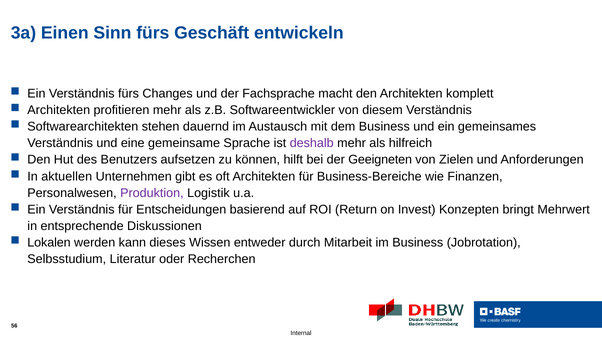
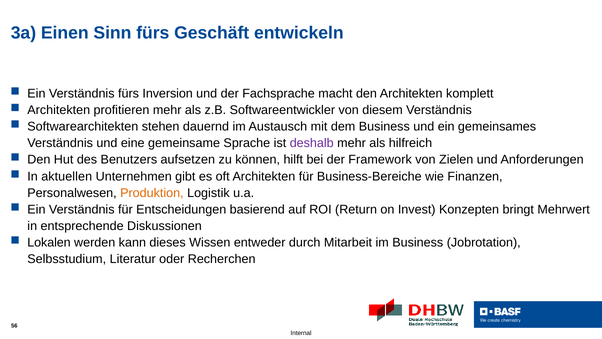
Changes: Changes -> Inversion
Geeigneten: Geeigneten -> Framework
Produktion colour: purple -> orange
